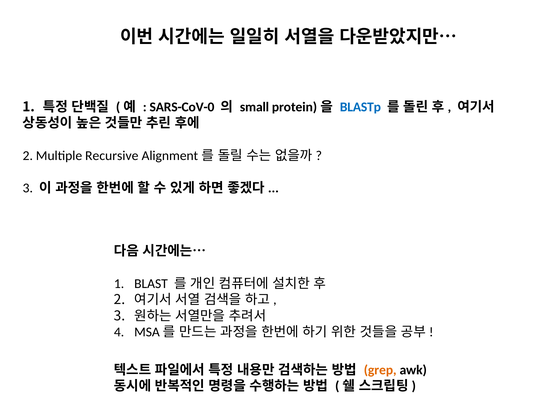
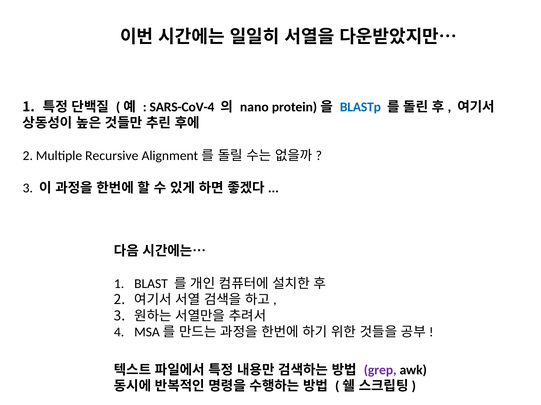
SARS-CoV-0: SARS-CoV-0 -> SARS-CoV-4
small: small -> nano
grep colour: orange -> purple
